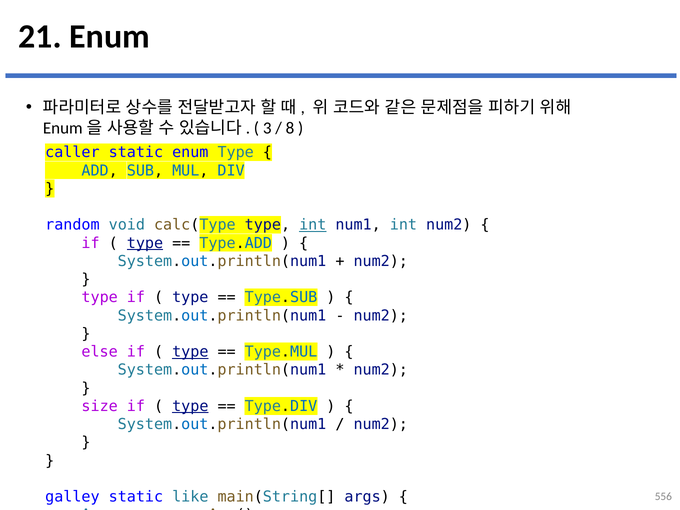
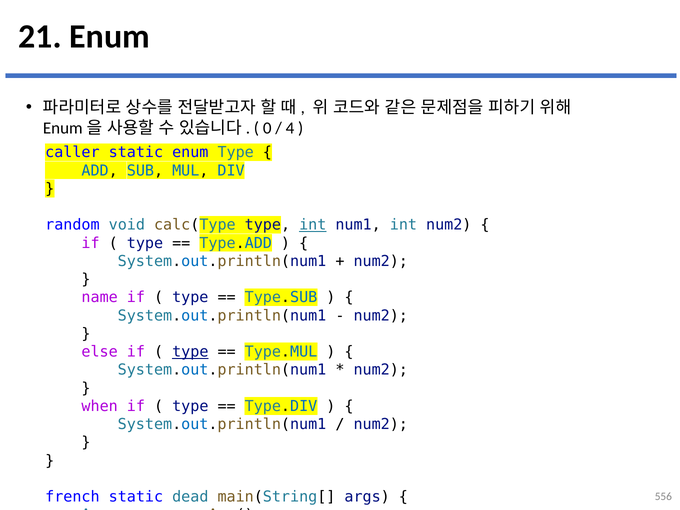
3: 3 -> 0
8: 8 -> 4
type at (145, 243) underline: present -> none
type at (100, 297): type -> name
size: size -> when
type at (190, 406) underline: present -> none
galley: galley -> french
like: like -> dead
